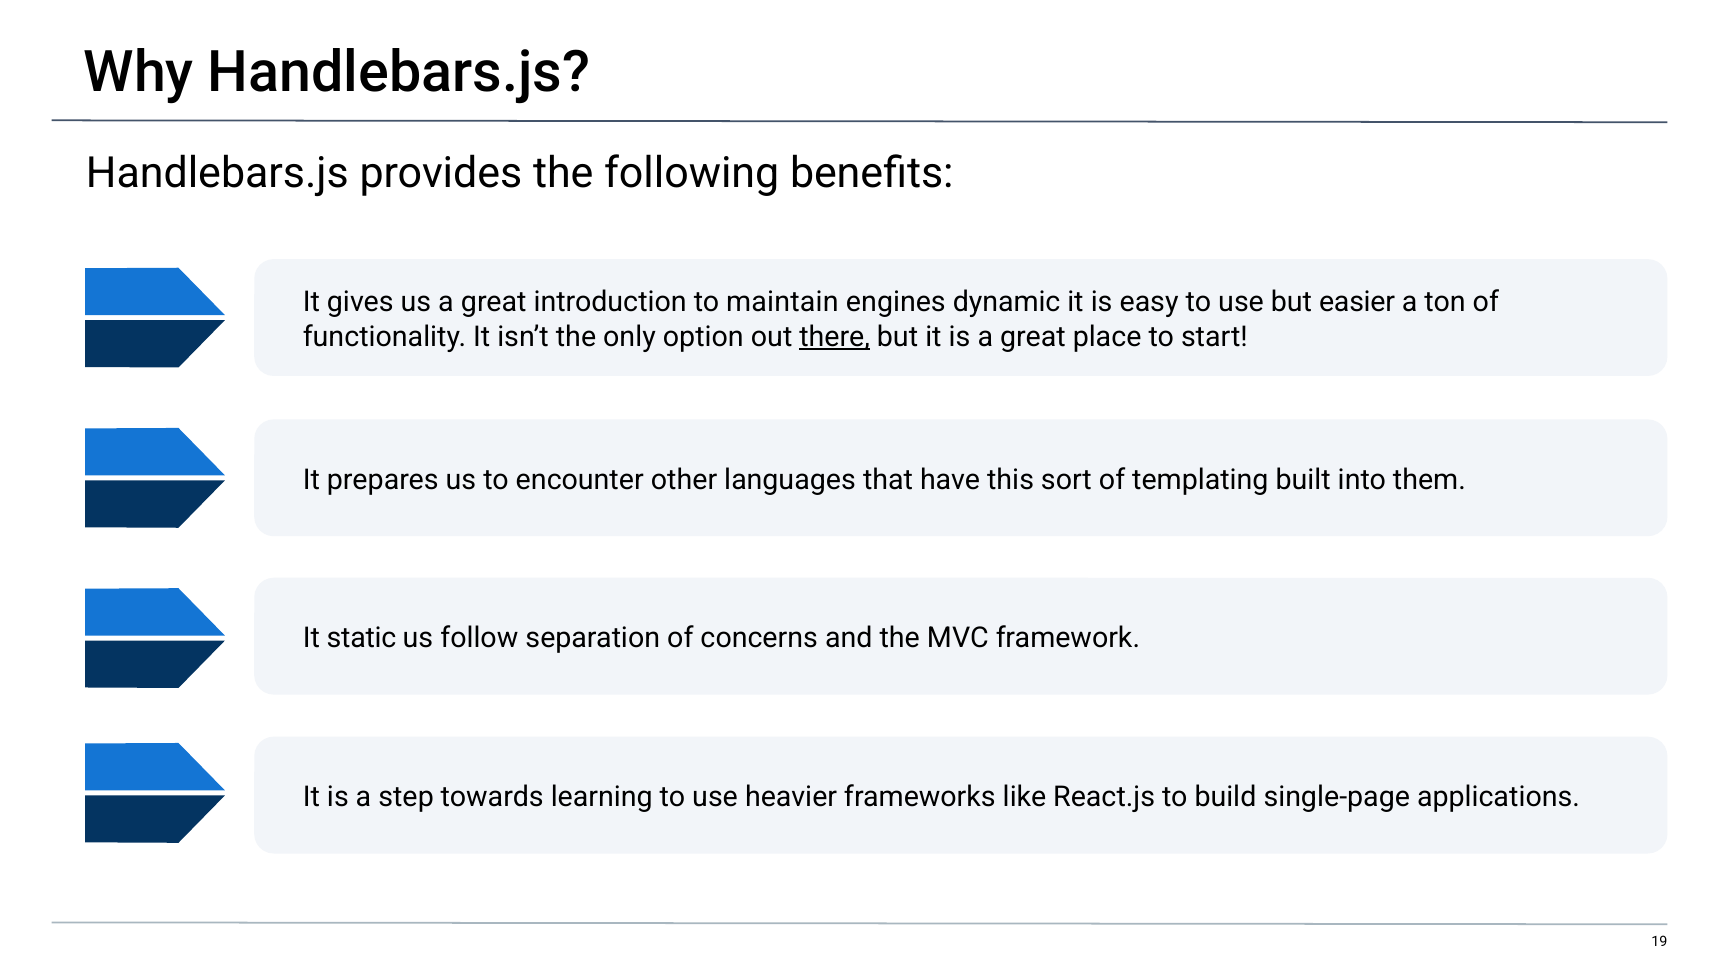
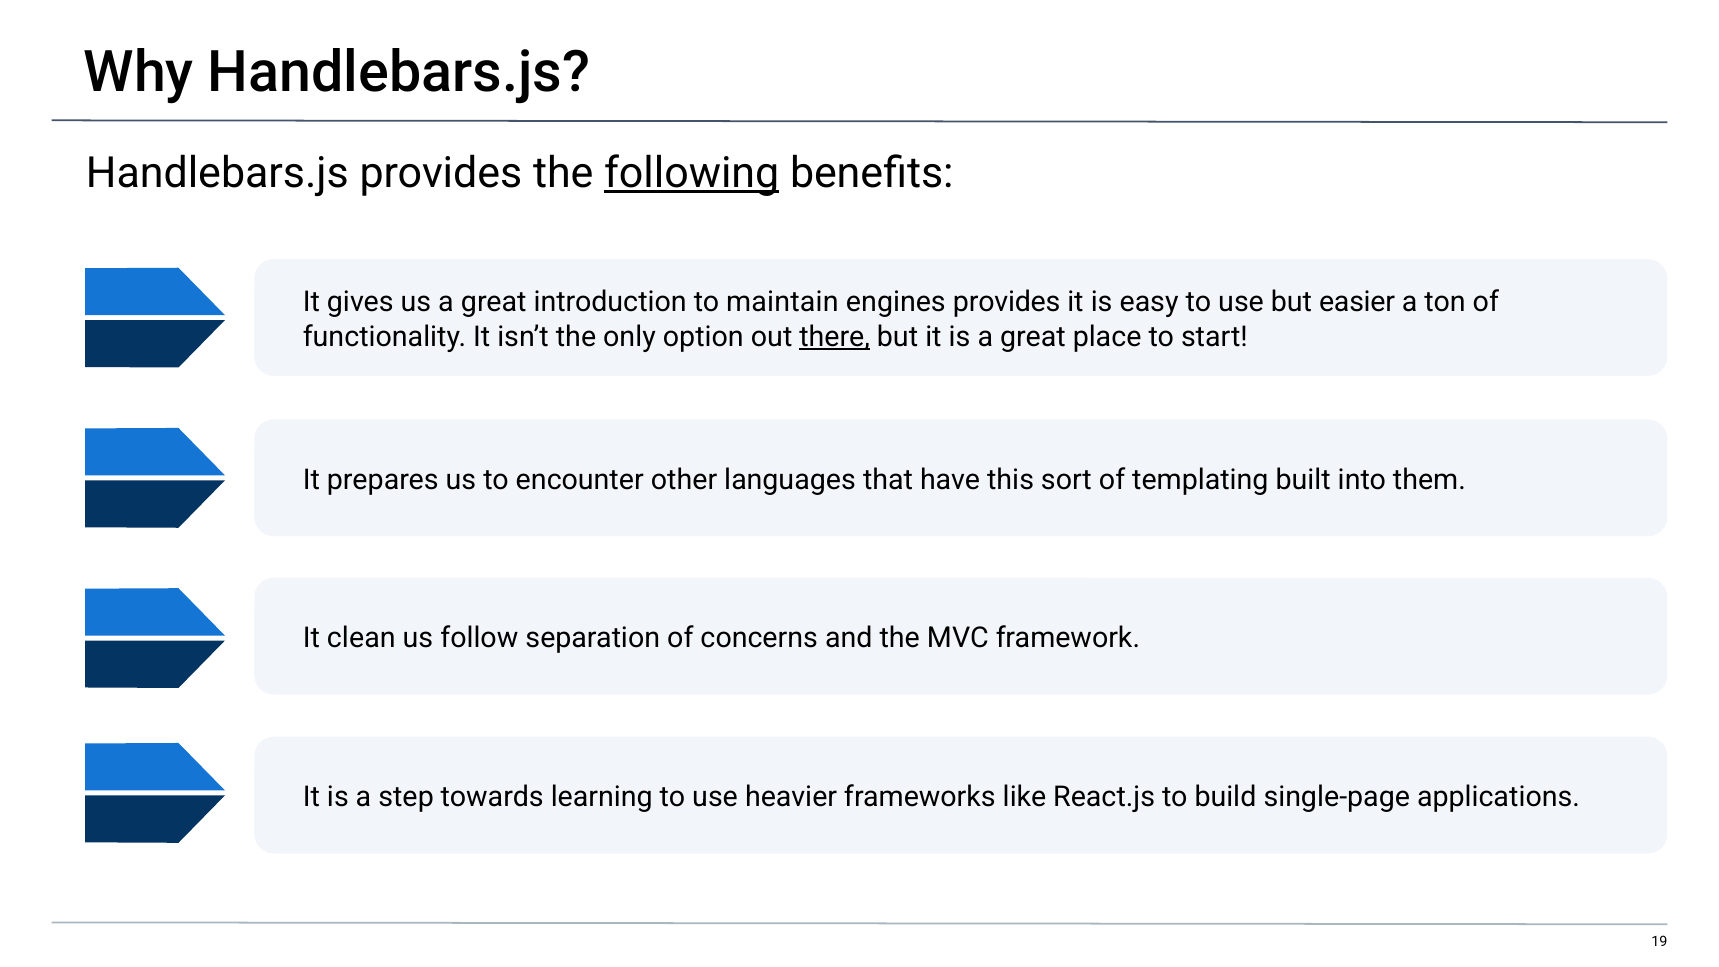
following underline: none -> present
engines dynamic: dynamic -> provides
static: static -> clean
